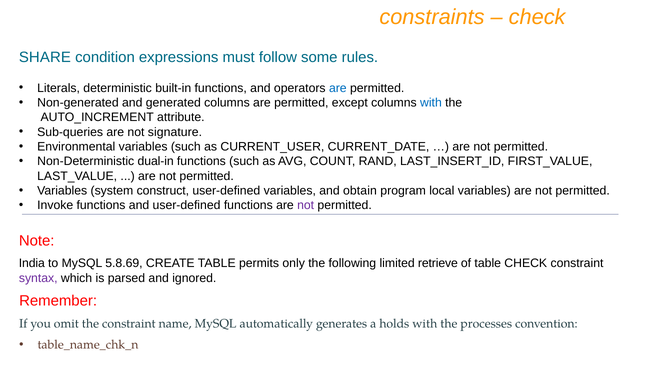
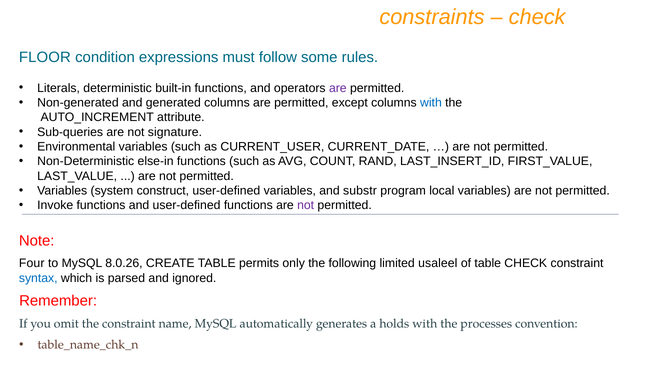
SHARE: SHARE -> FLOOR
are at (338, 88) colour: blue -> purple
dual-in: dual-in -> else-in
obtain: obtain -> substr
India: India -> Four
5.8.69: 5.8.69 -> 8.0.26
retrieve: retrieve -> usaleel
syntax colour: purple -> blue
